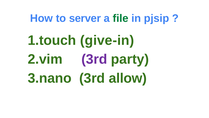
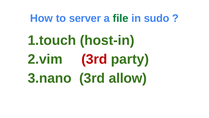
pjsip: pjsip -> sudo
give-in: give-in -> host-in
3rd at (94, 59) colour: purple -> red
